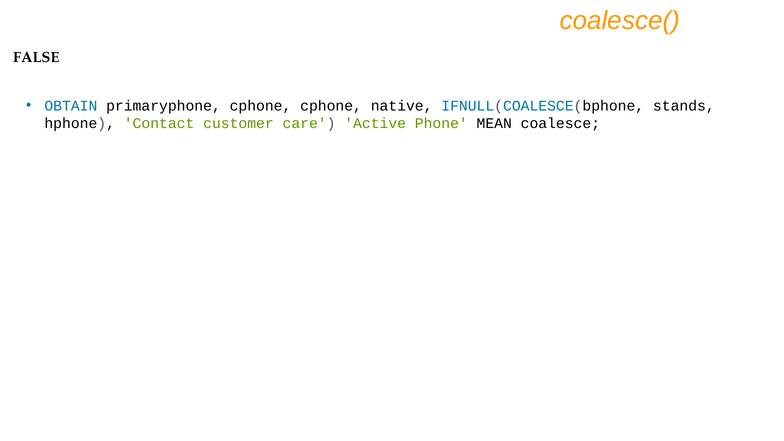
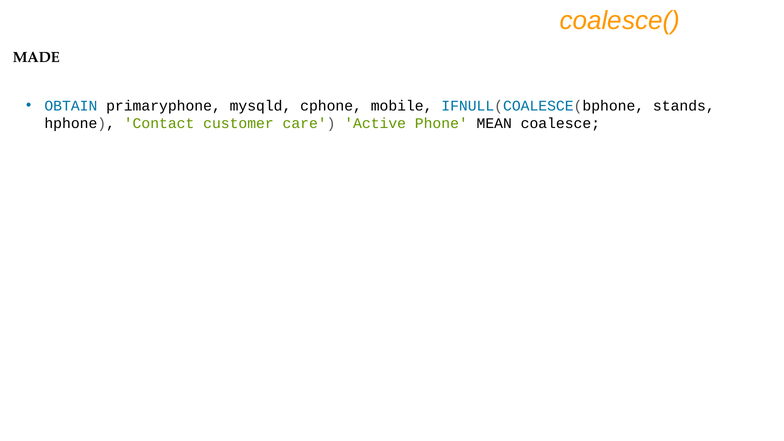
FALSE: FALSE -> MADE
primaryphone cphone: cphone -> mysqld
native: native -> mobile
